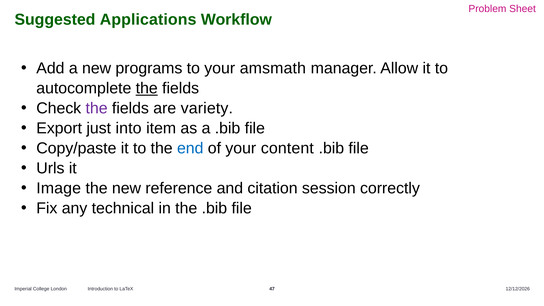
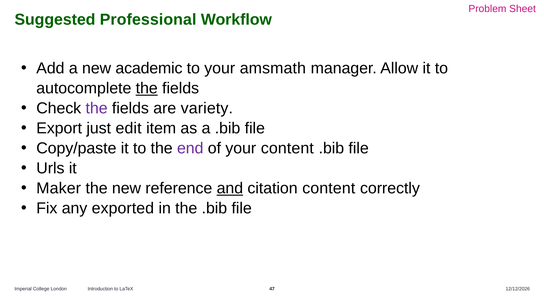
Applications: Applications -> Professional
programs: programs -> academic
into: into -> edit
end colour: blue -> purple
Image: Image -> Maker
and underline: none -> present
citation session: session -> content
technical: technical -> exported
